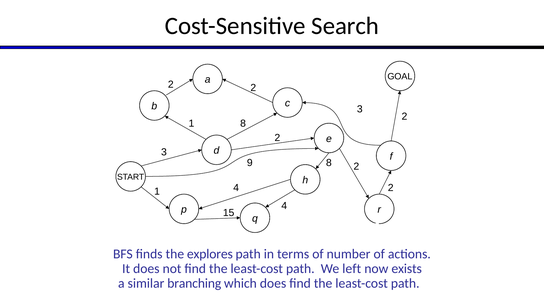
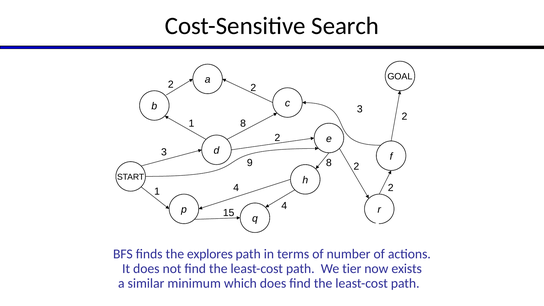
left: left -> tier
branching: branching -> minimum
